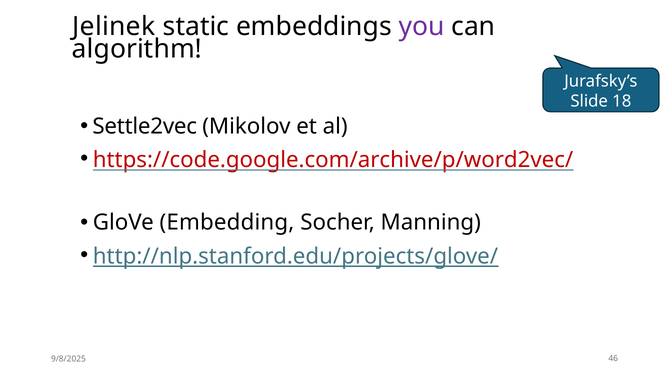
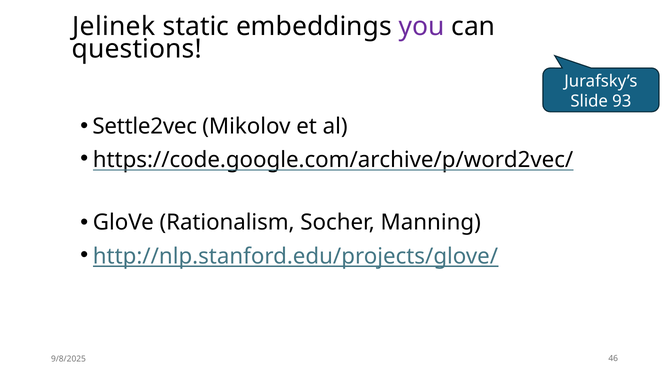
algorithm: algorithm -> questions
18: 18 -> 93
https://code.google.com/archive/p/word2vec/ colour: red -> black
Embedding: Embedding -> Rationalism
